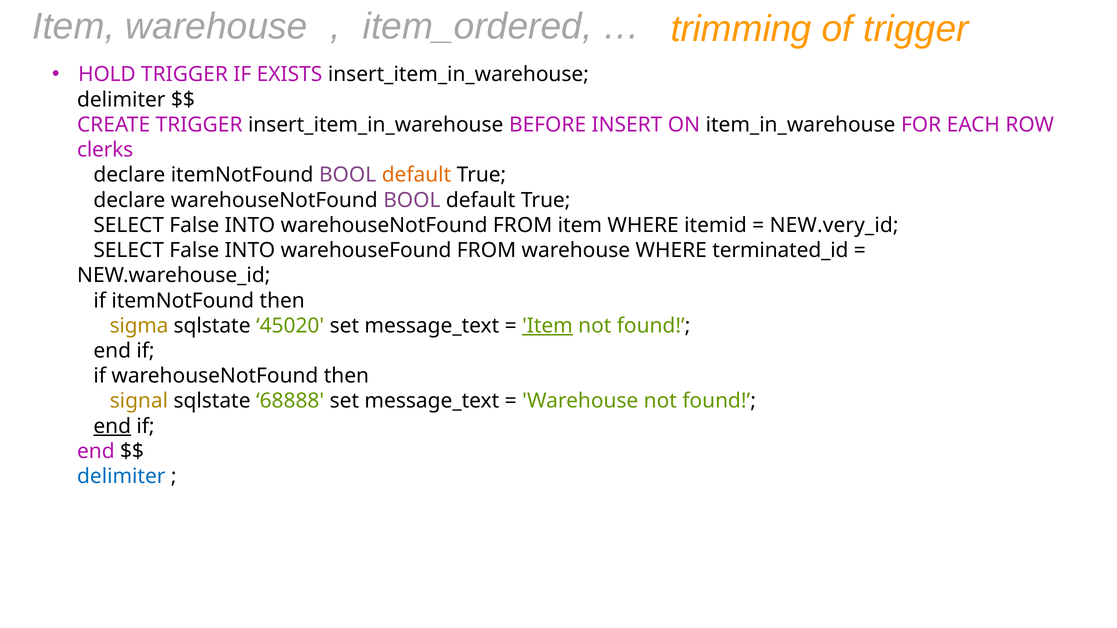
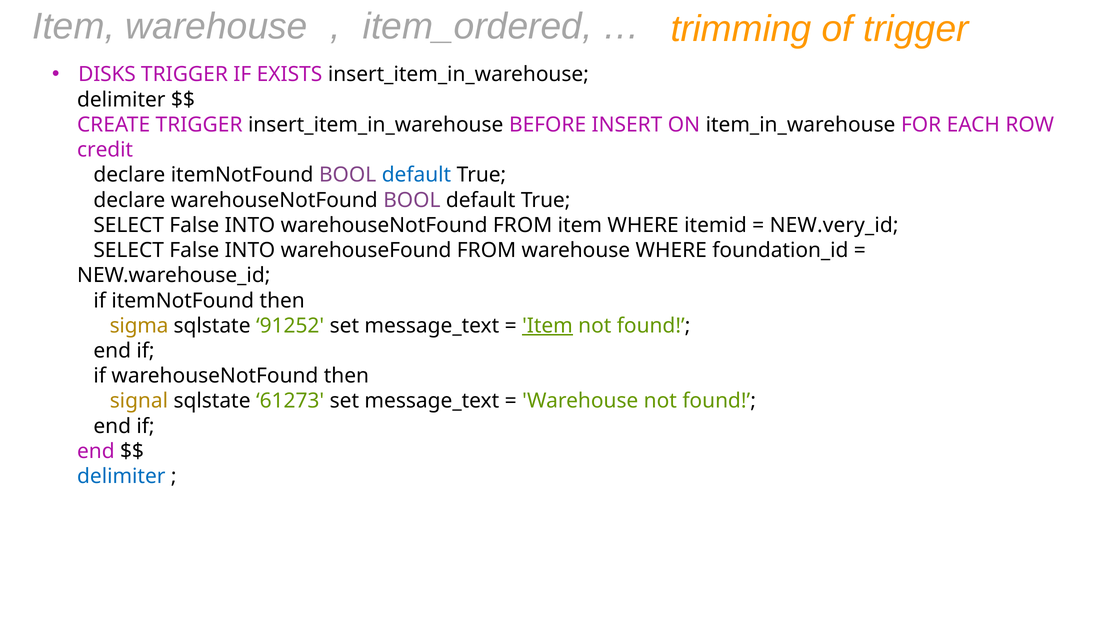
HOLD: HOLD -> DISKS
clerks: clerks -> credit
default at (416, 175) colour: orange -> blue
terminated_id: terminated_id -> foundation_id
45020: 45020 -> 91252
68888: 68888 -> 61273
end at (112, 426) underline: present -> none
